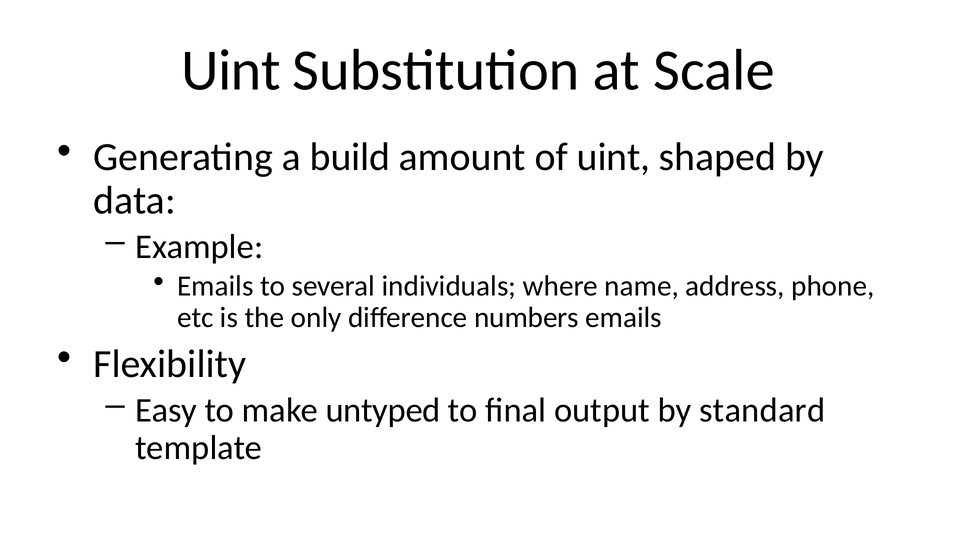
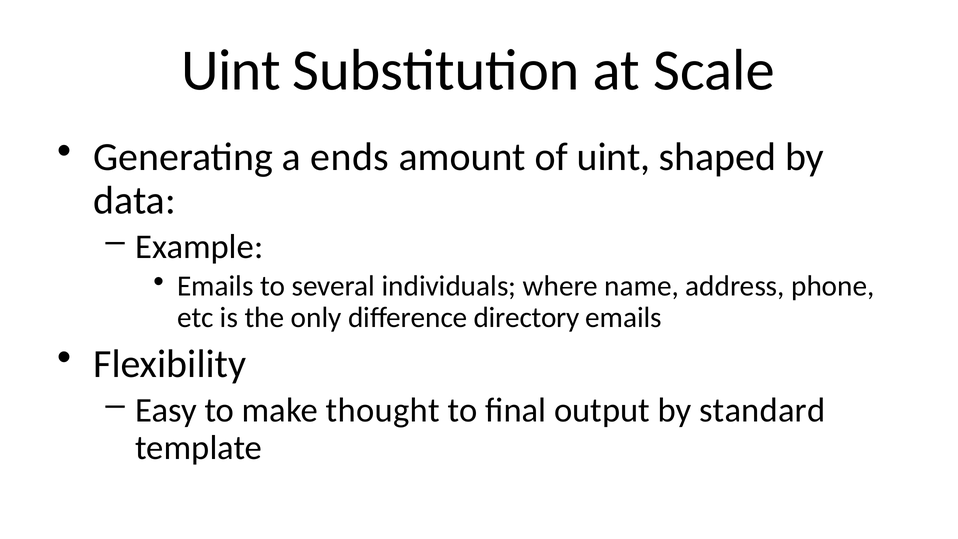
build: build -> ends
numbers: numbers -> directory
untyped: untyped -> thought
